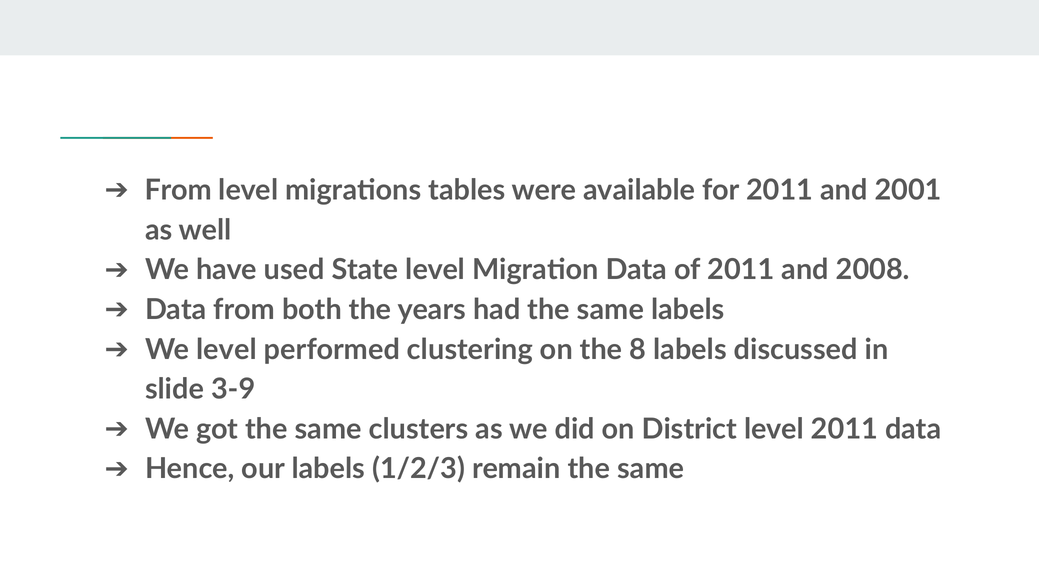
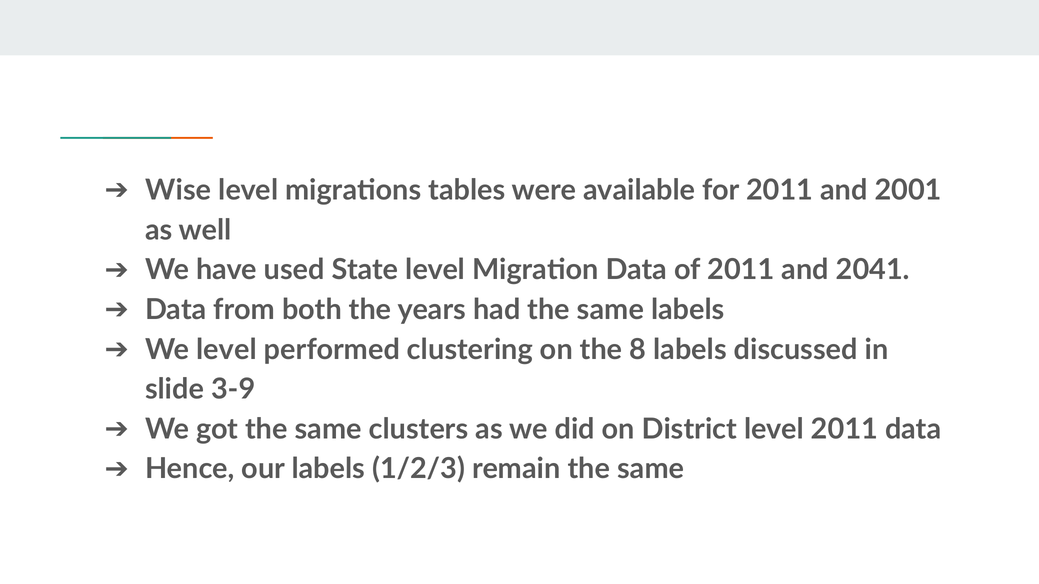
From at (178, 190): From -> Wise
2008: 2008 -> 2041
